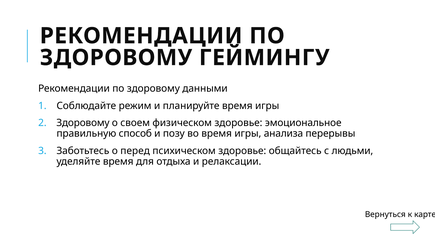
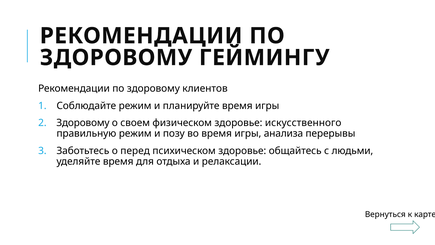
данными: данными -> клиентов
эмоциональное: эмоциональное -> искусственного
правильную способ: способ -> режим
